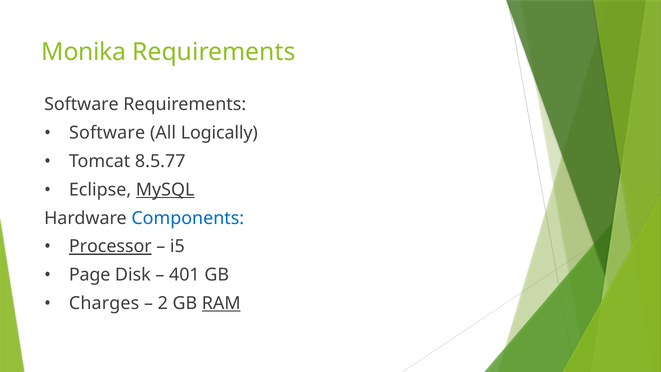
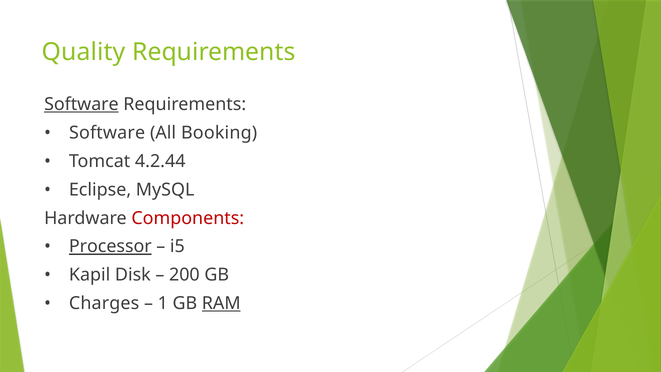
Monika: Monika -> Quality
Software at (81, 104) underline: none -> present
Logically: Logically -> Booking
8.5.77: 8.5.77 -> 4.2.44
MySQL underline: present -> none
Components colour: blue -> red
Page: Page -> Kapil
401: 401 -> 200
2: 2 -> 1
